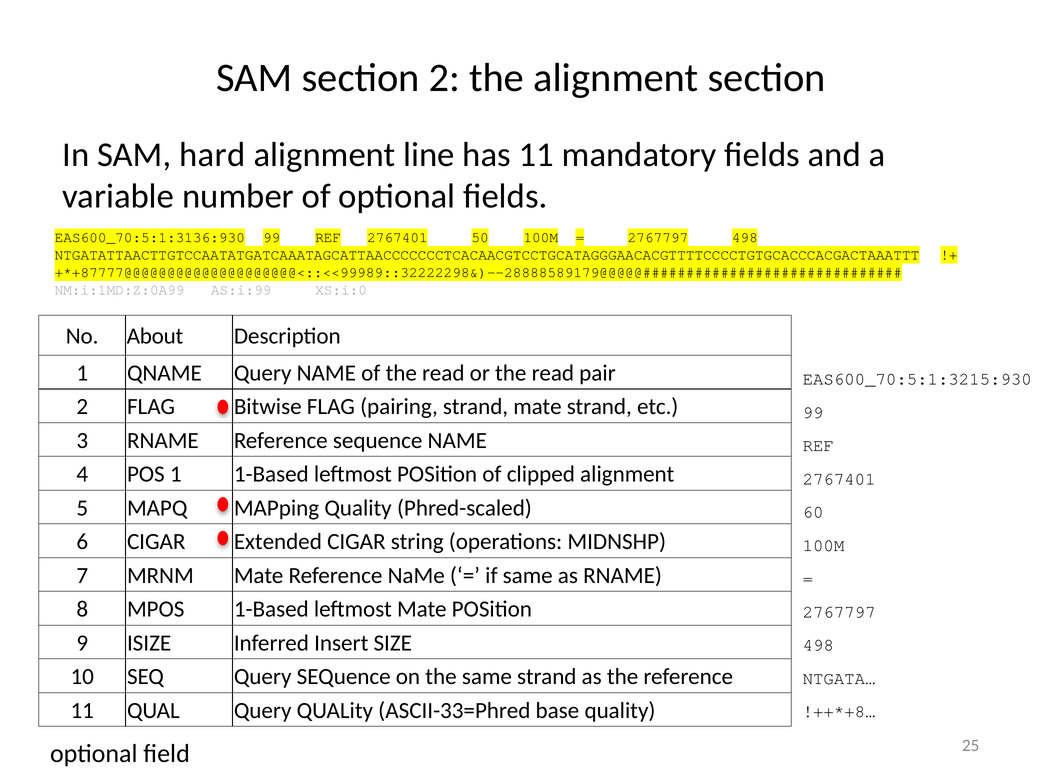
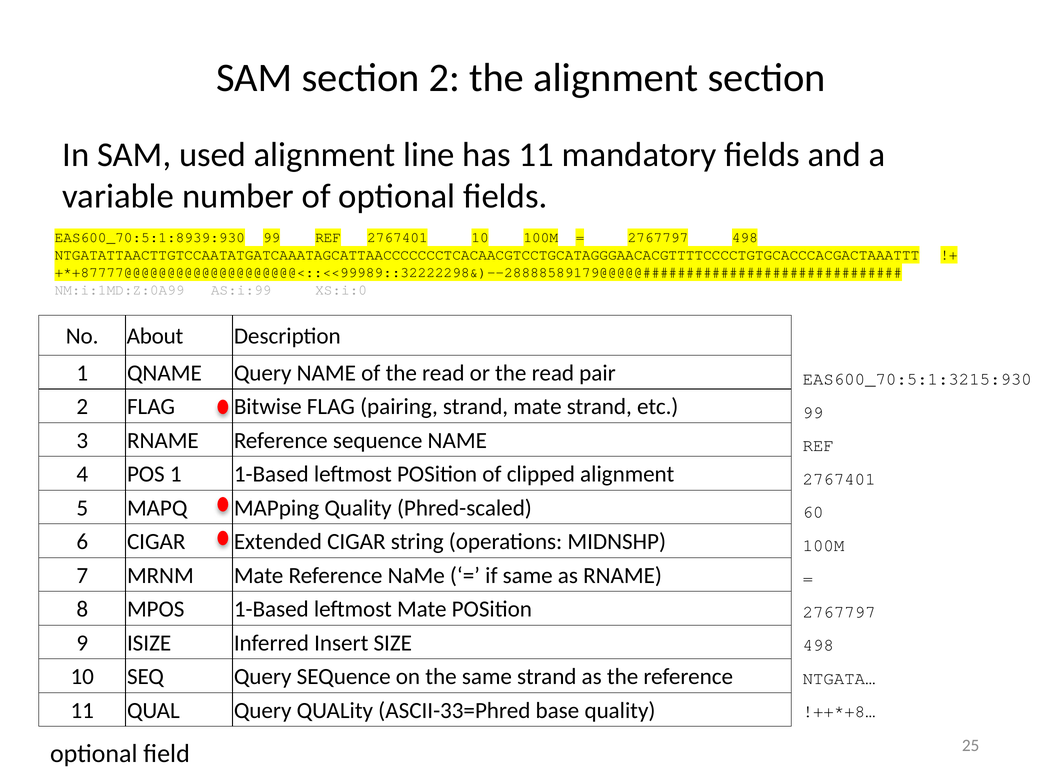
hard: hard -> used
EAS600_70:5:1:3136:930: EAS600_70:5:1:3136:930 -> EAS600_70:5:1:8939:930
2767401 50: 50 -> 10
